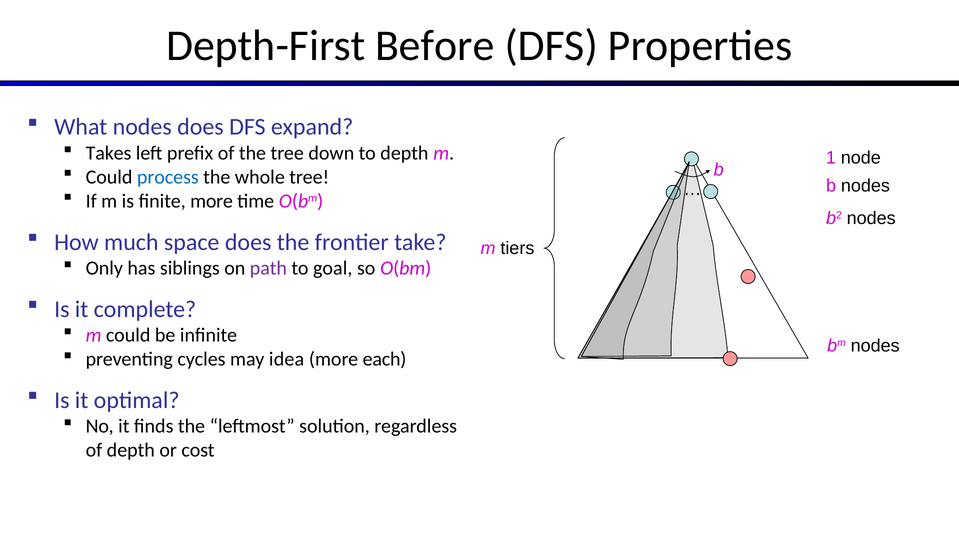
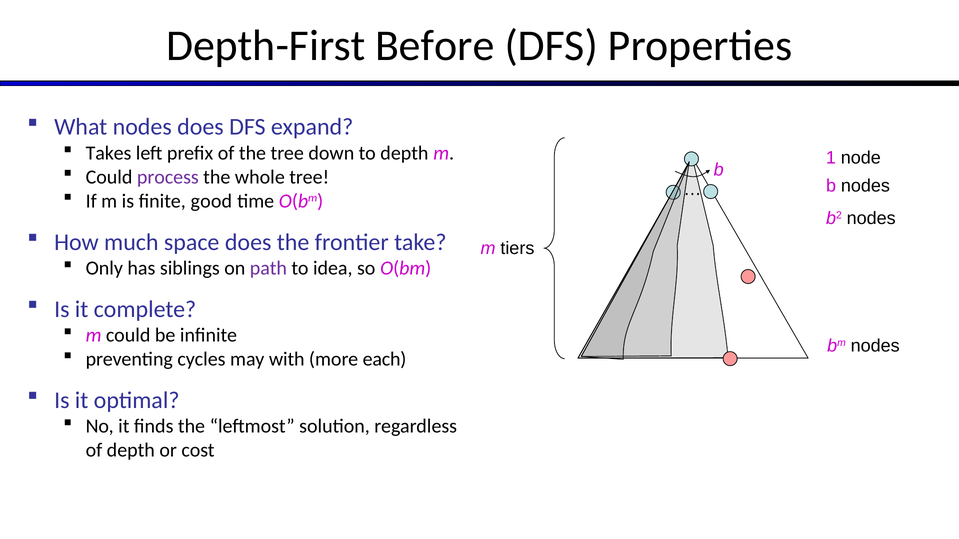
process colour: blue -> purple
finite more: more -> good
goal: goal -> idea
idea: idea -> with
